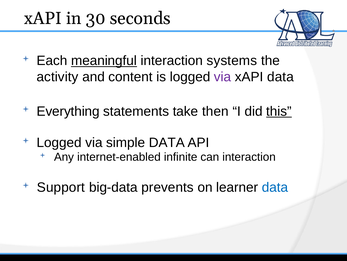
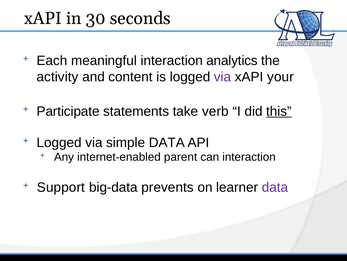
meaningful underline: present -> none
systems: systems -> analytics
xAPI data: data -> your
Everything: Everything -> Participate
then: then -> verb
infinite: infinite -> parent
data at (275, 187) colour: blue -> purple
